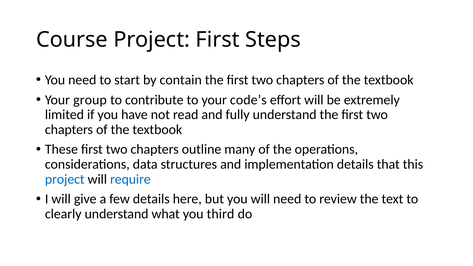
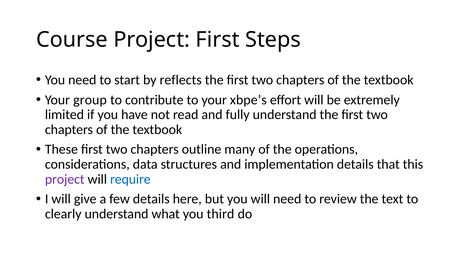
contain: contain -> reflects
code’s: code’s -> xbpe’s
project at (65, 179) colour: blue -> purple
